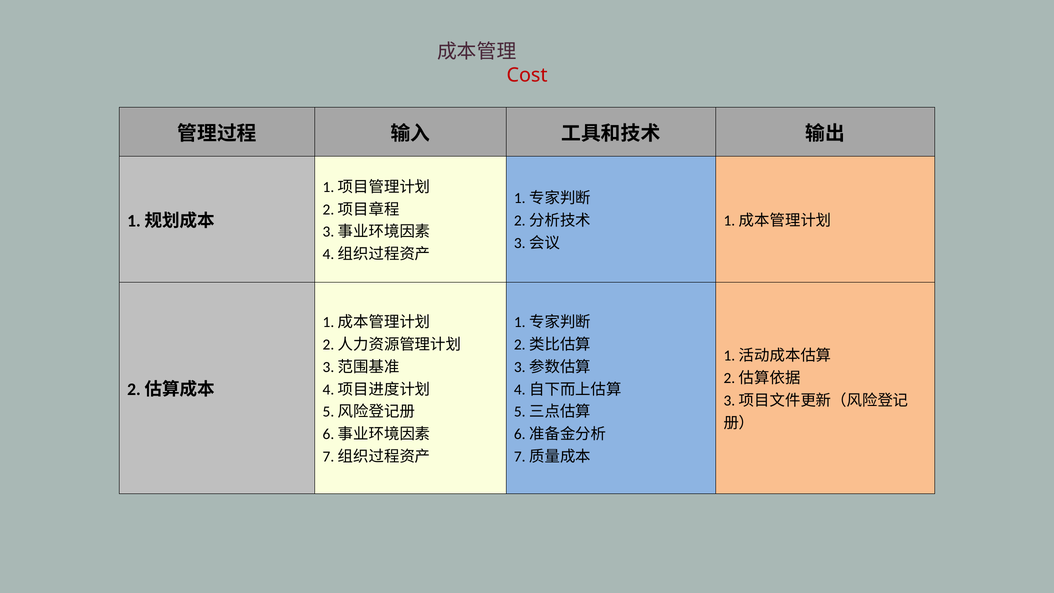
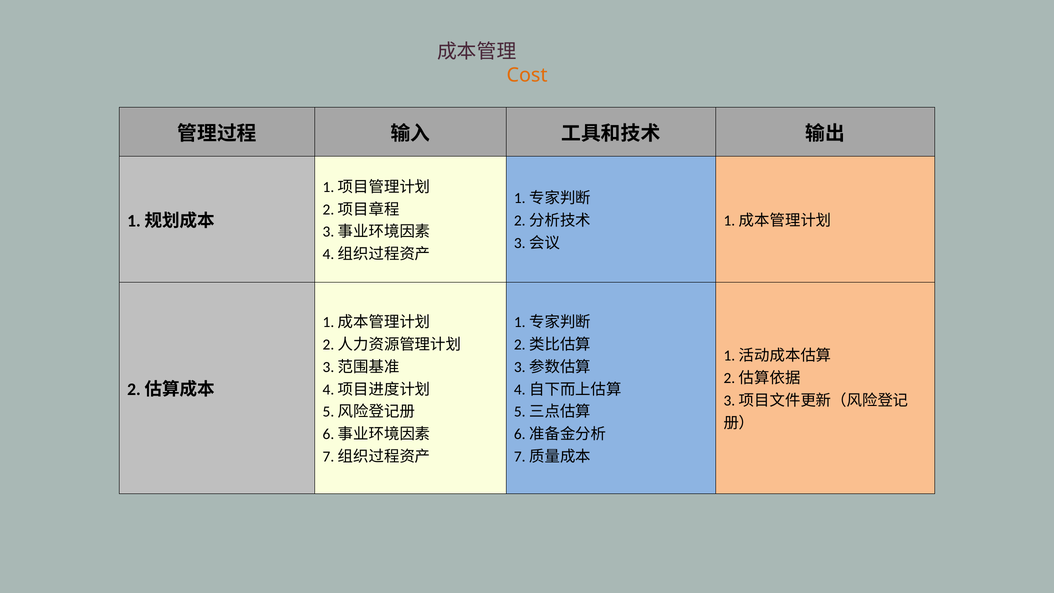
Cost colour: red -> orange
